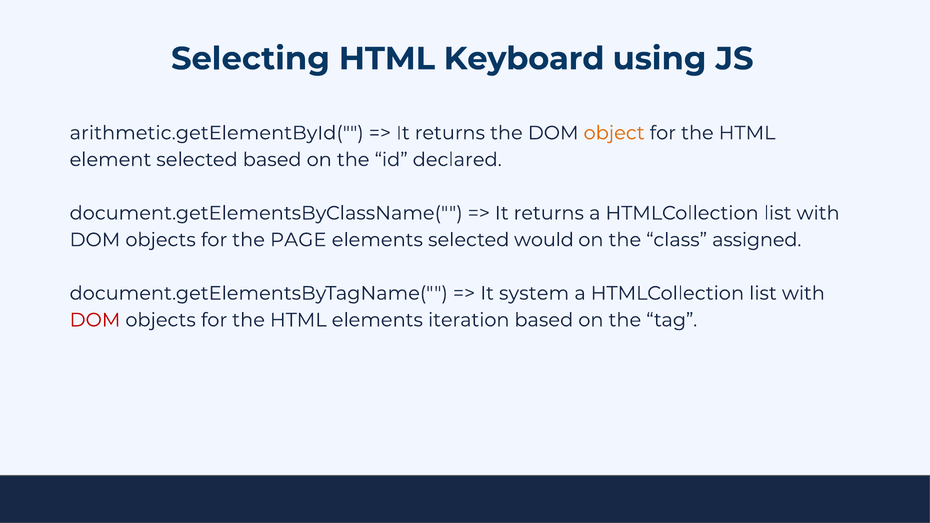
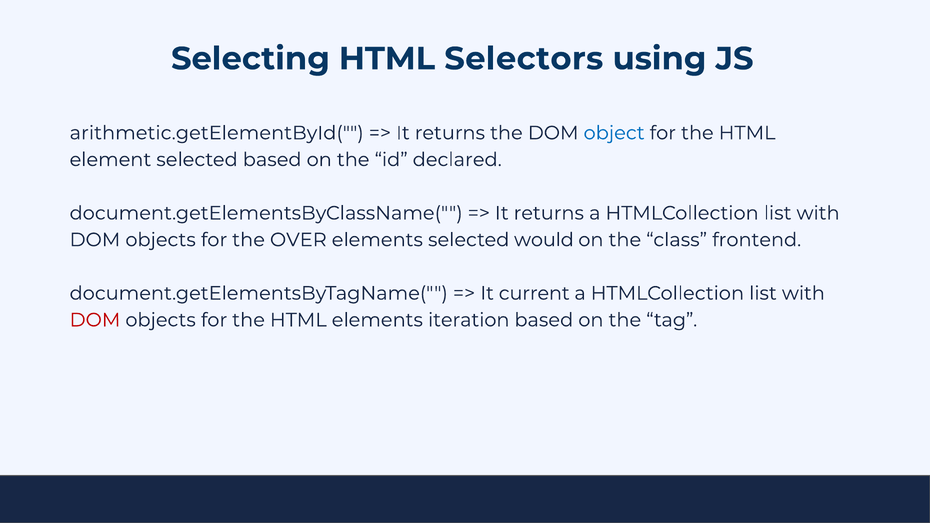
Keyboard: Keyboard -> Selectors
object colour: orange -> blue
PAGE: PAGE -> OVER
assigned: assigned -> frontend
system: system -> current
